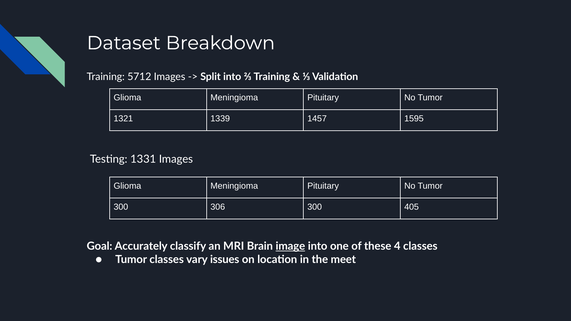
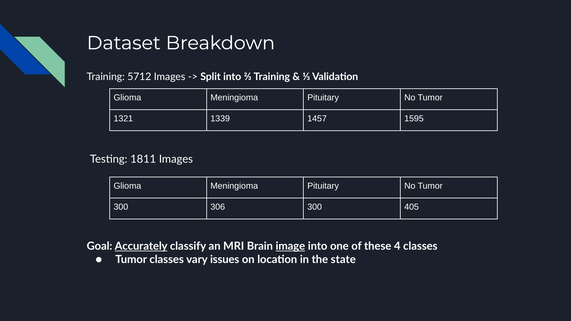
1331: 1331 -> 1811
Accurately underline: none -> present
meet: meet -> state
